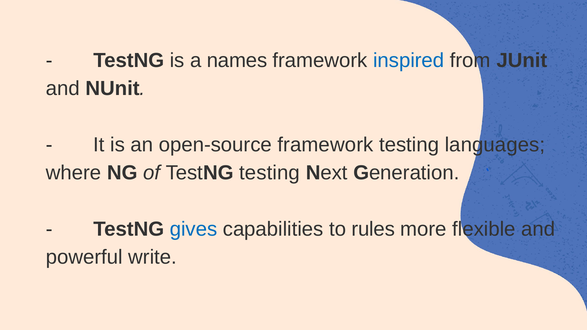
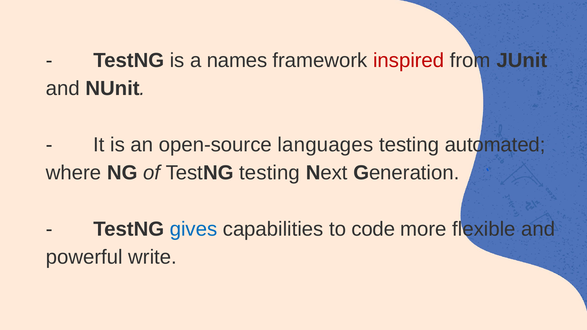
inspired colour: blue -> red
open-source framework: framework -> languages
languages: languages -> automated
rules: rules -> code
